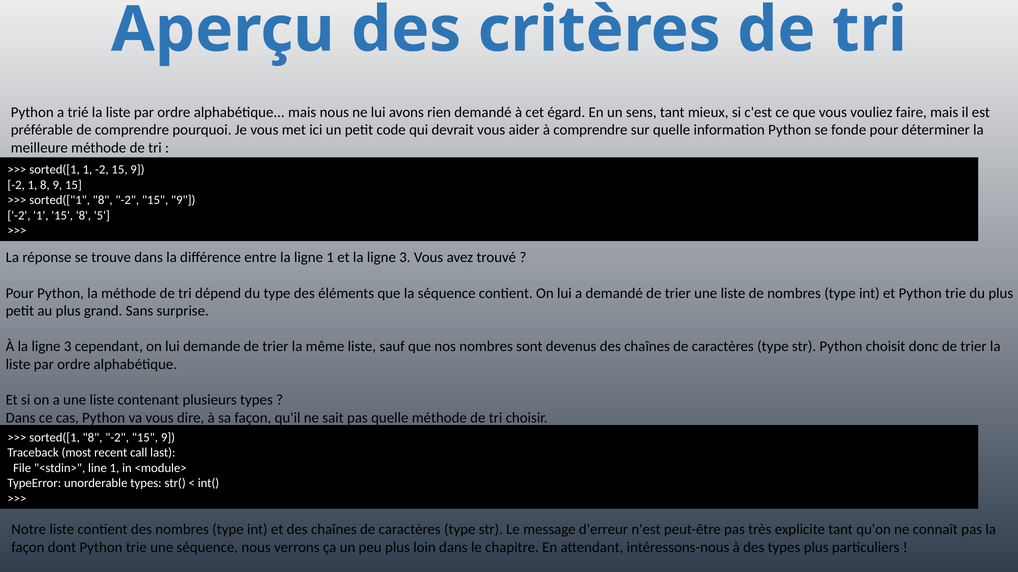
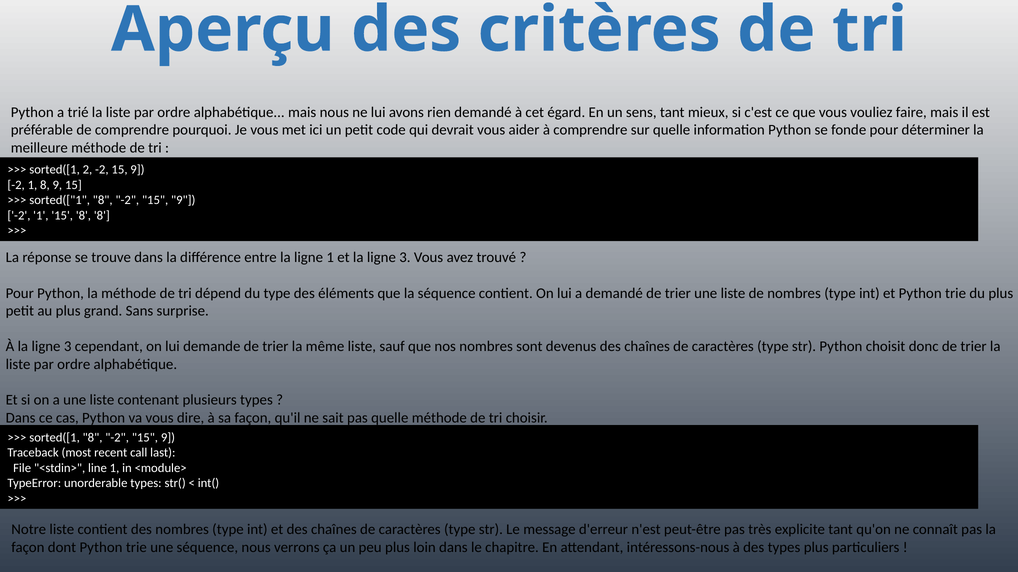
sorted([1 1: 1 -> 2
8 5: 5 -> 8
